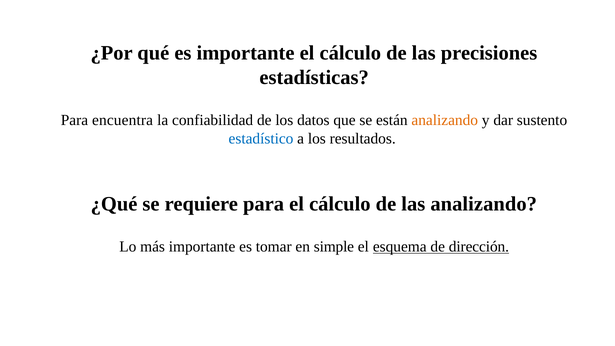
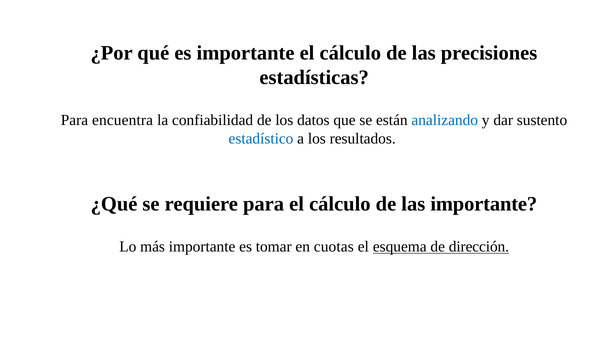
analizando at (445, 120) colour: orange -> blue
las analizando: analizando -> importante
simple: simple -> cuotas
